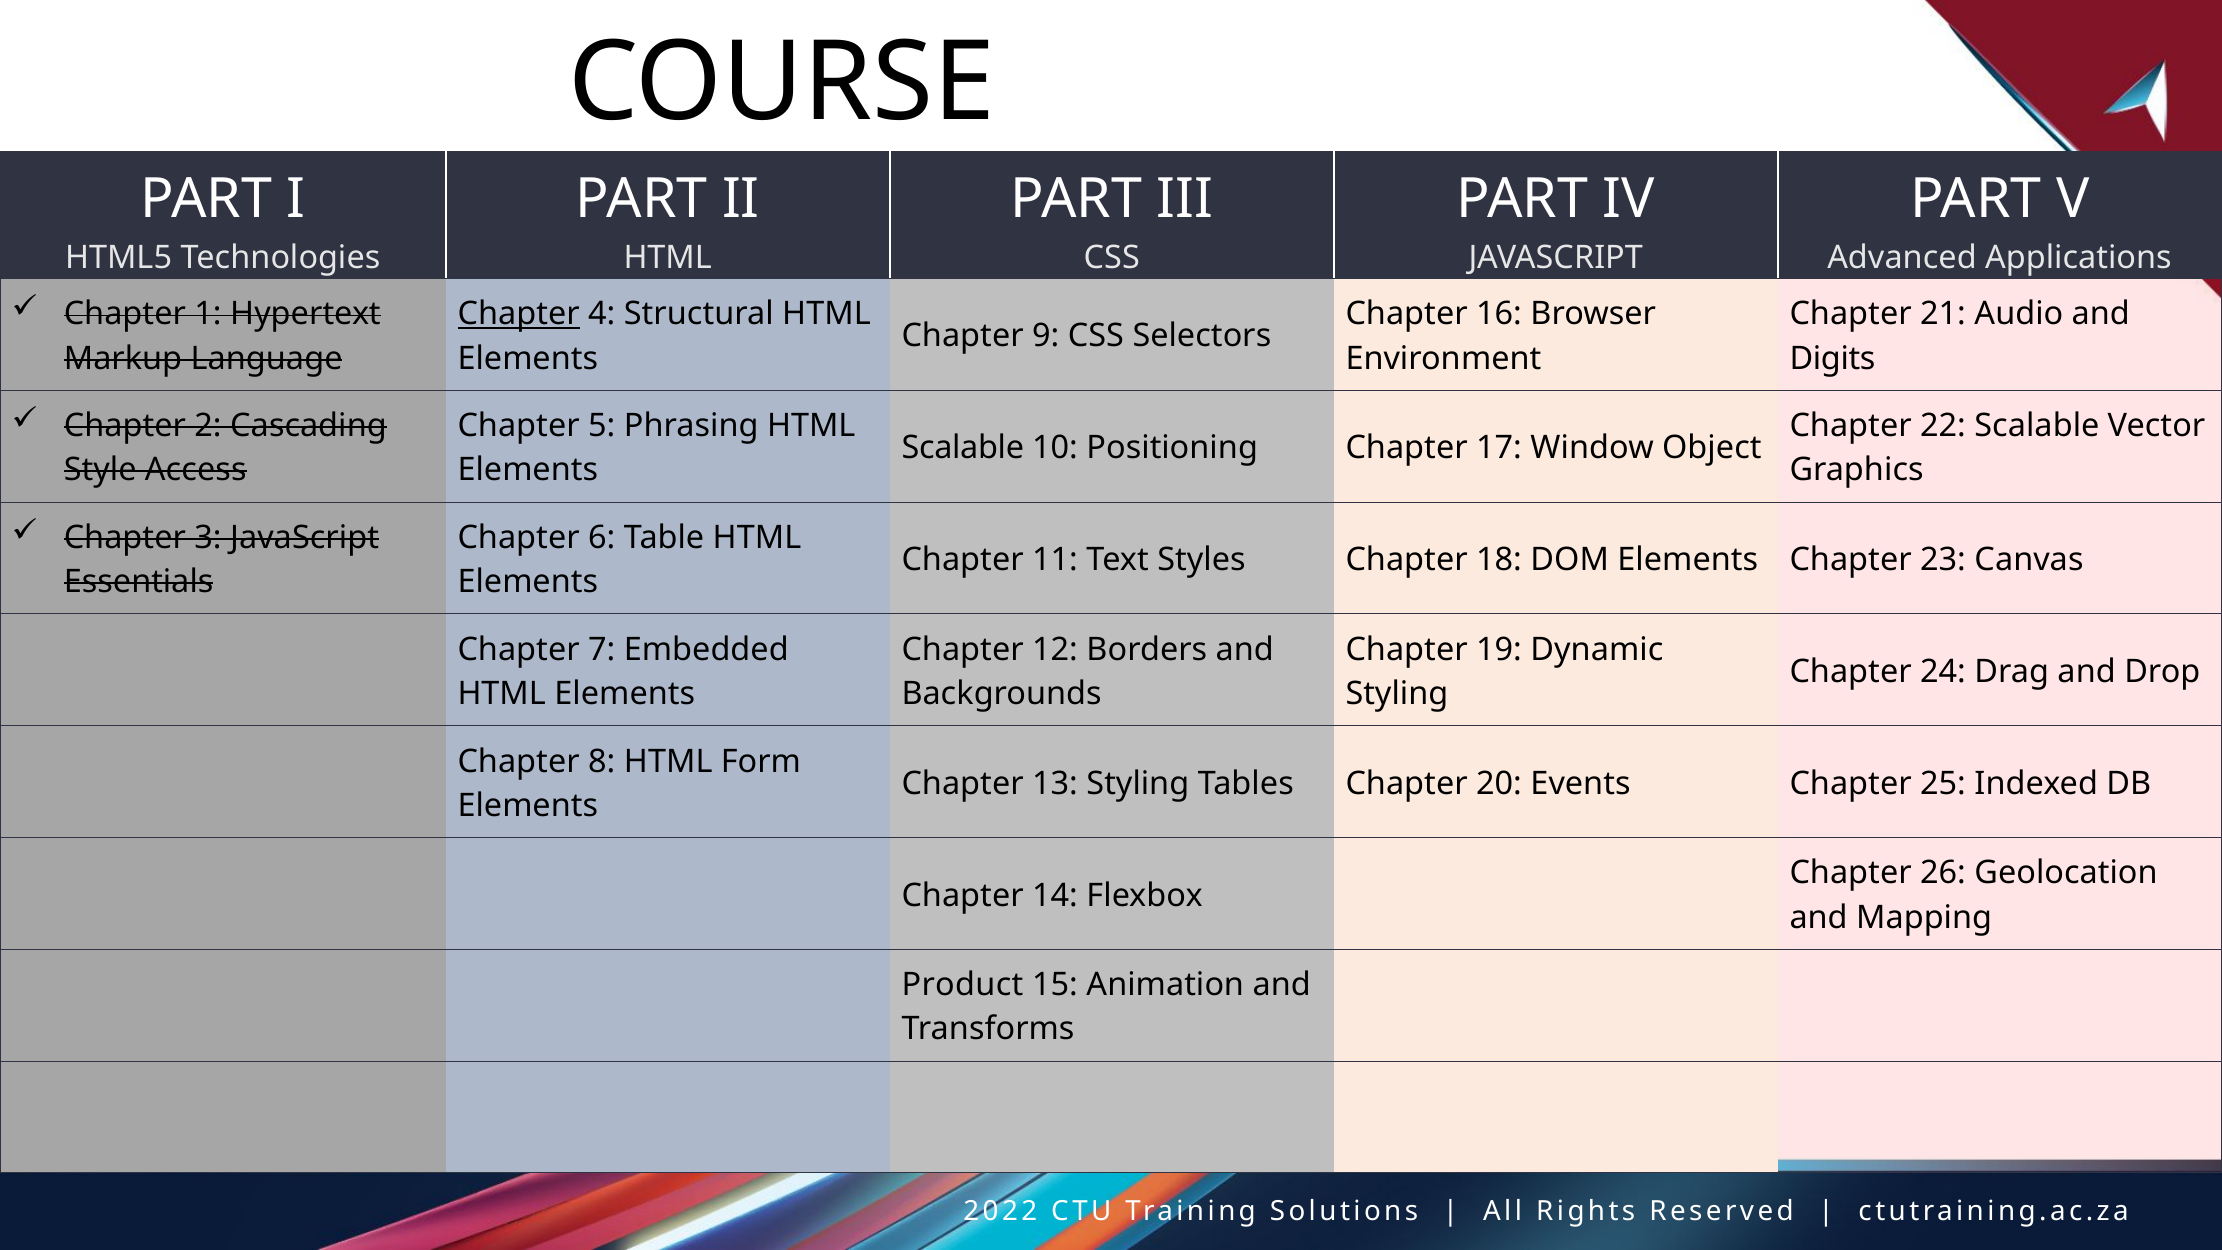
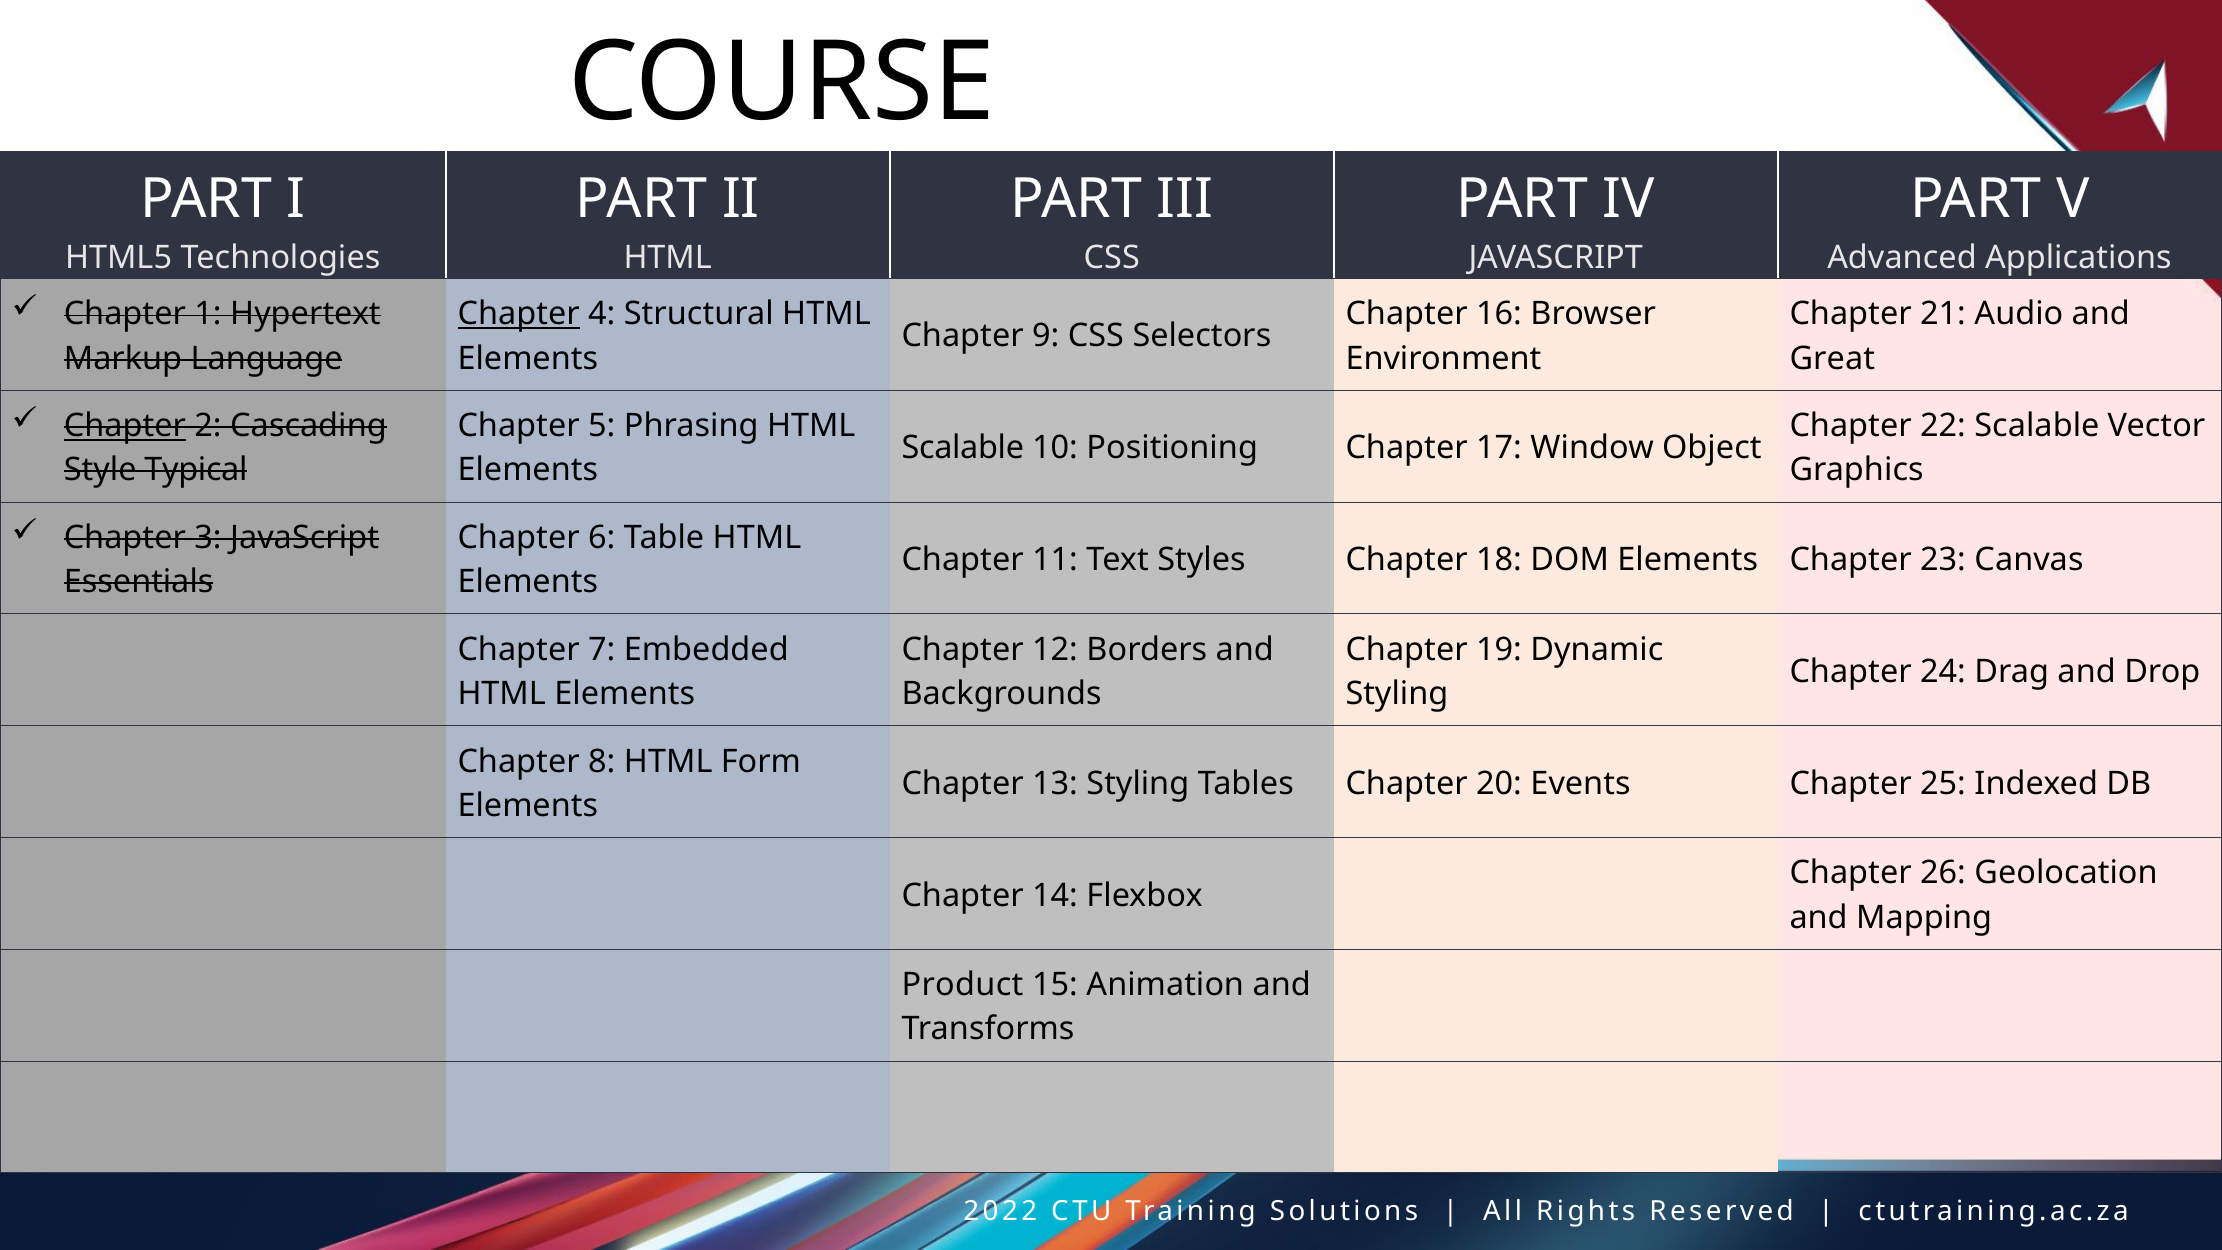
Digits: Digits -> Great
Chapter at (125, 426) underline: none -> present
Access: Access -> Typical
